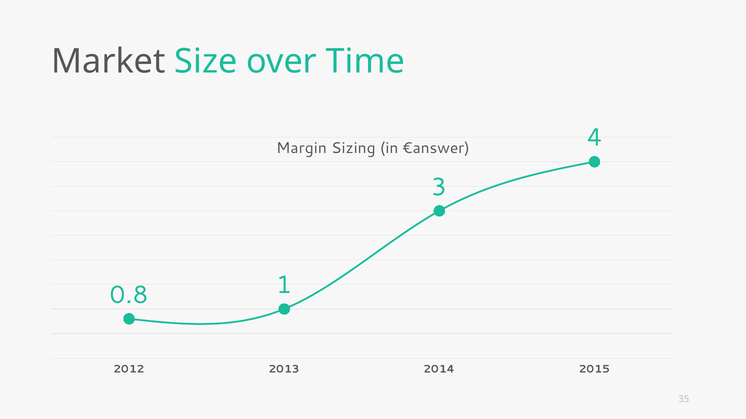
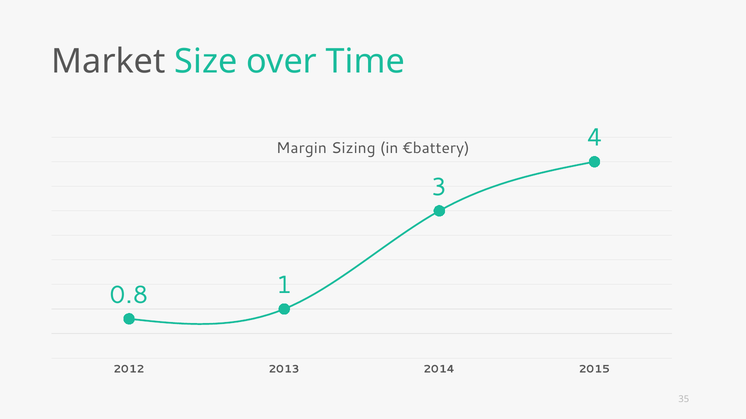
€answer: €answer -> €battery
